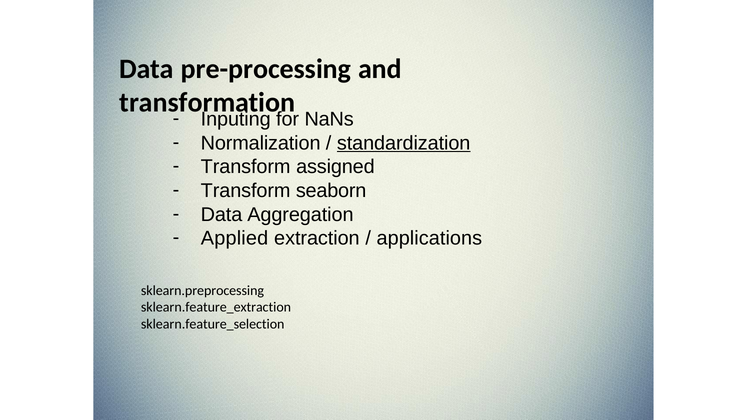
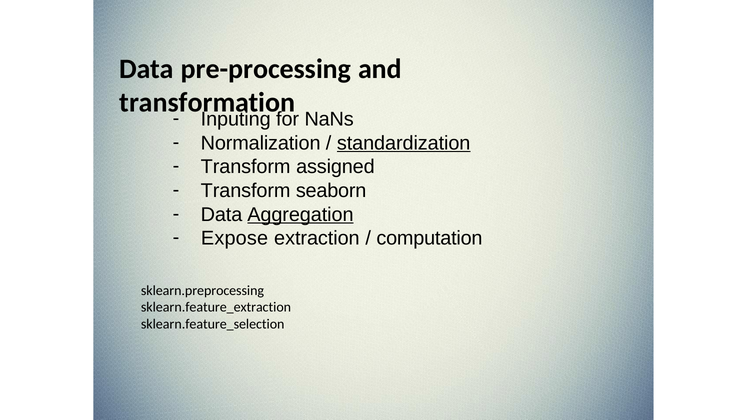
Aggregation underline: none -> present
Applied: Applied -> Expose
applications: applications -> computation
